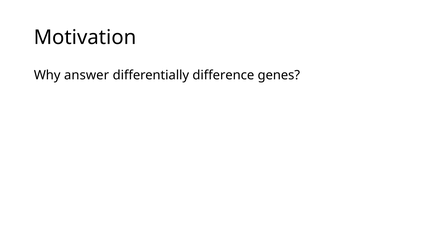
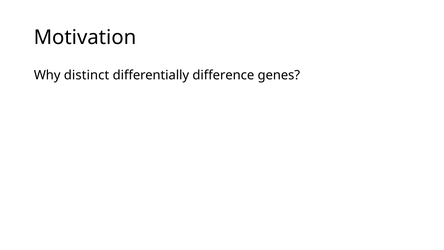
answer: answer -> distinct
